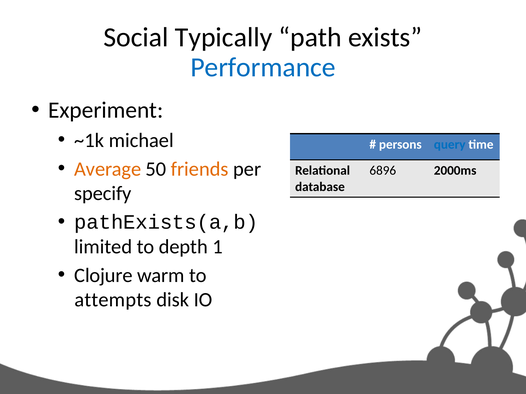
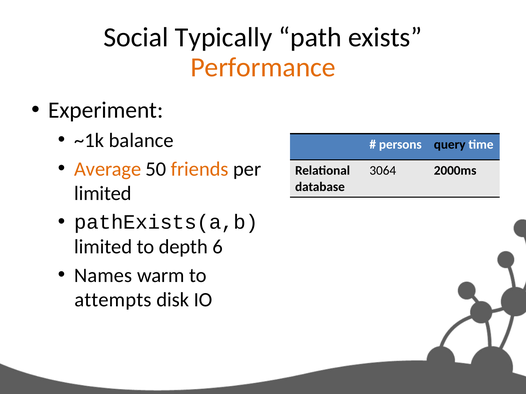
Performance colour: blue -> orange
michael: michael -> balance
query colour: blue -> black
6896: 6896 -> 3064
specify at (103, 194): specify -> limited
1: 1 -> 6
Clojure: Clojure -> Names
